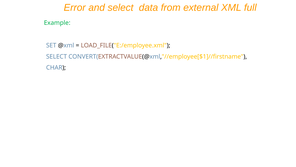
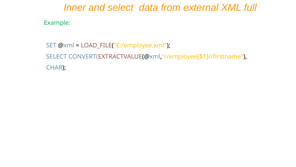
Error: Error -> Inner
